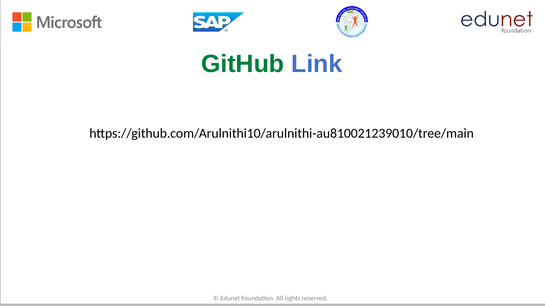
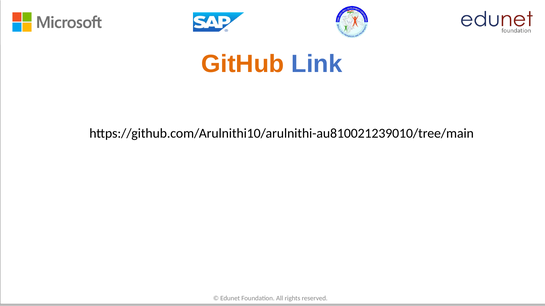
GitHub colour: green -> orange
